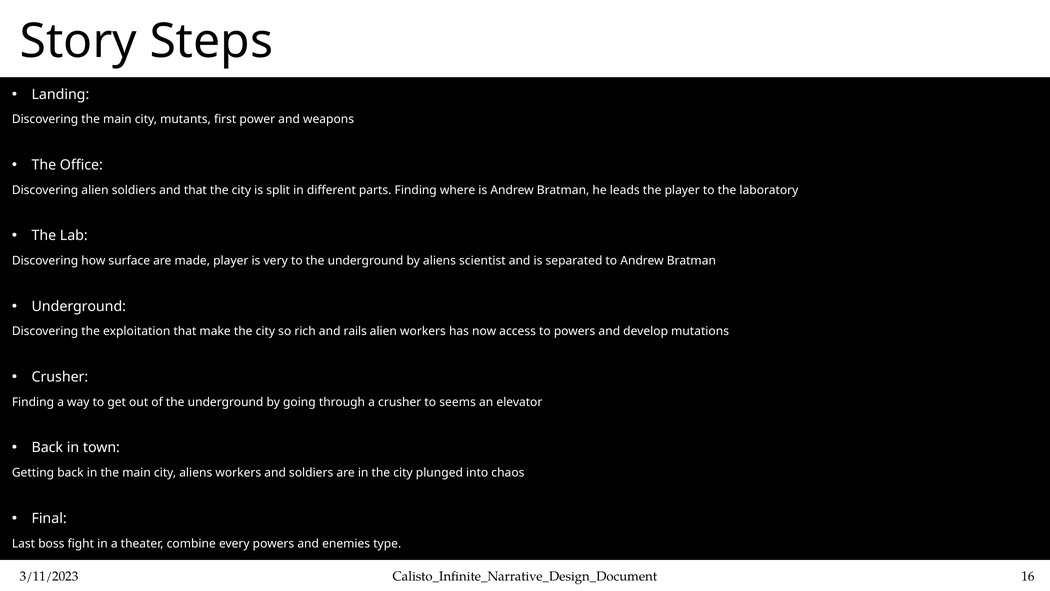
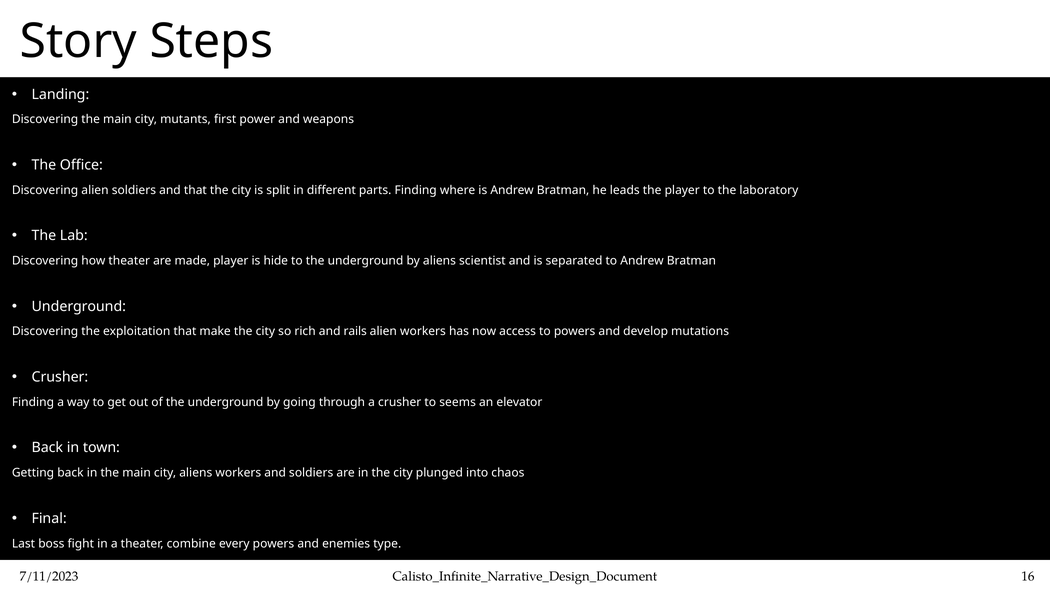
how surface: surface -> theater
very: very -> hide
3/11/2023: 3/11/2023 -> 7/11/2023
